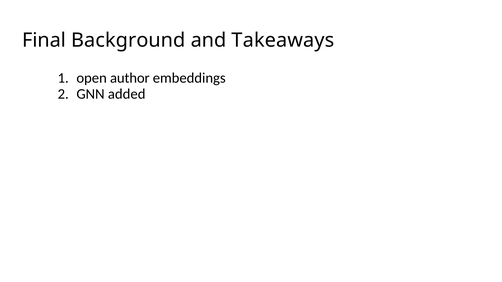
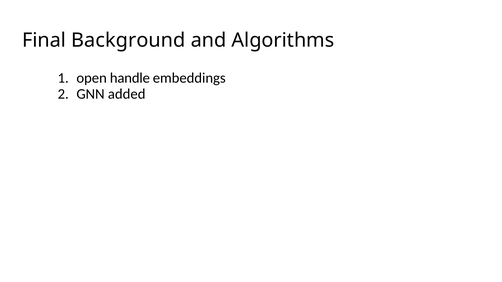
Takeaways: Takeaways -> Algorithms
author: author -> handle
